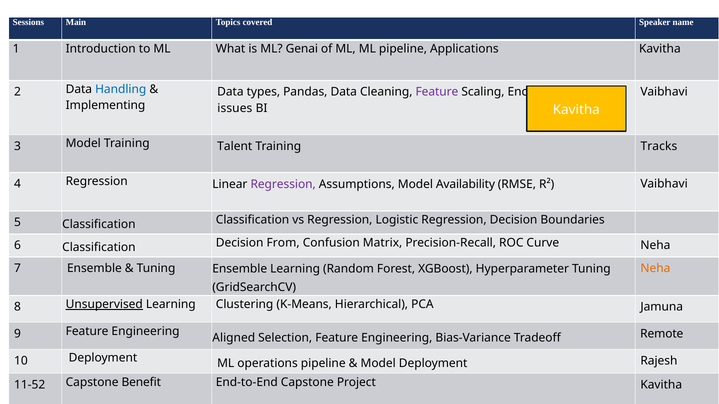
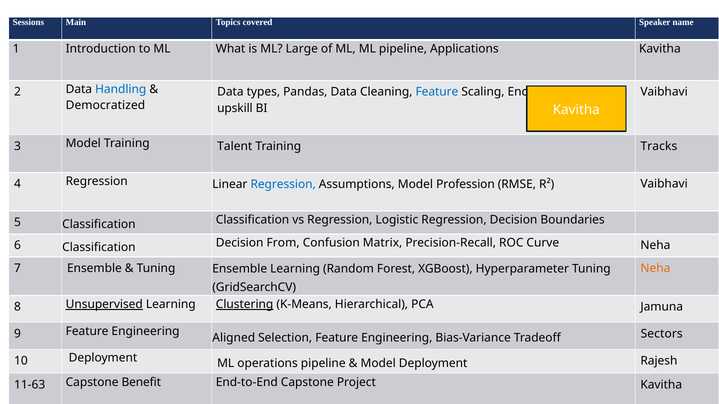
Genai: Genai -> Large
Feature at (437, 92) colour: purple -> blue
Implementing: Implementing -> Democratized
issues: issues -> upskill
Regression at (283, 184) colour: purple -> blue
Availability: Availability -> Profession
Clustering underline: none -> present
Remote: Remote -> Sectors
11-52: 11-52 -> 11-63
